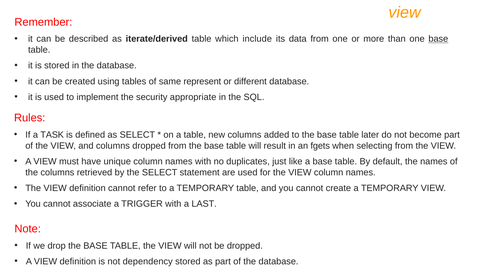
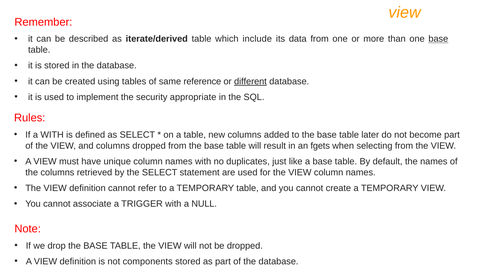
represent: represent -> reference
different underline: none -> present
a TASK: TASK -> WITH
LAST: LAST -> NULL
dependency: dependency -> components
